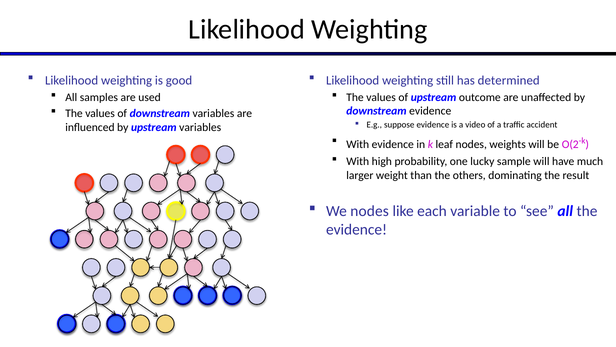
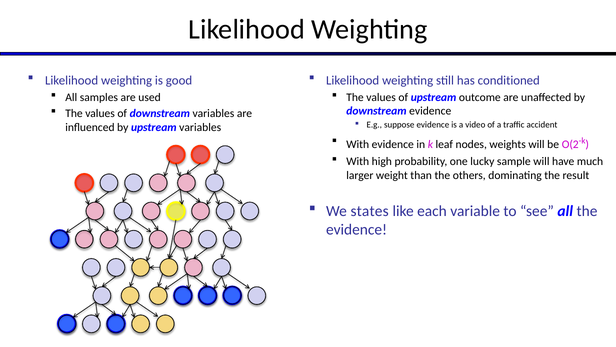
determined: determined -> conditioned
We nodes: nodes -> states
